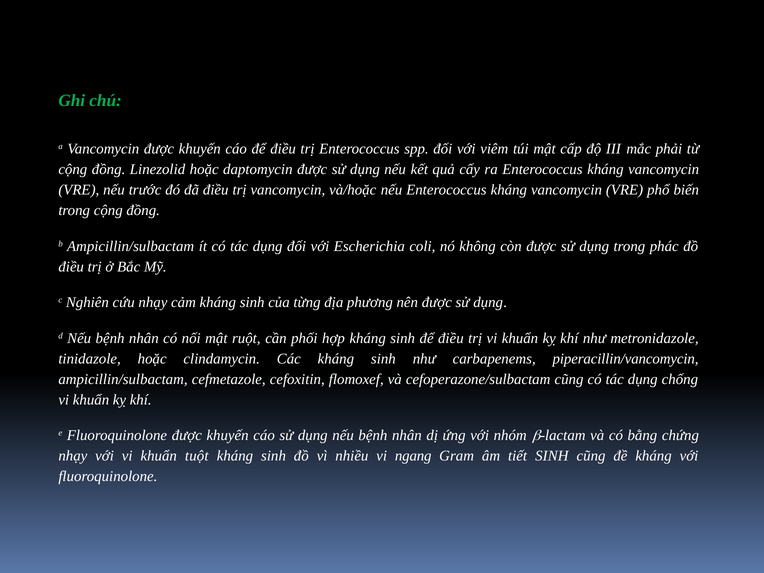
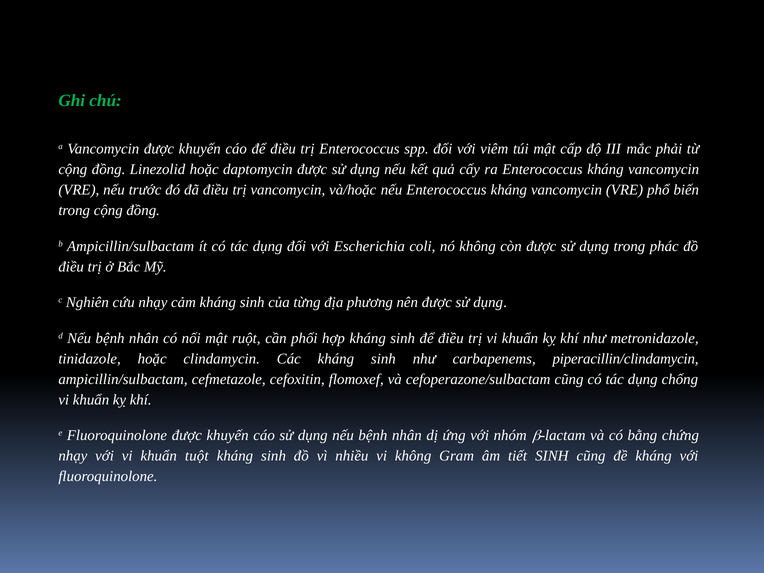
piperacillin/vancomycin: piperacillin/vancomycin -> piperacillin/clindamycin
vi ngang: ngang -> không
